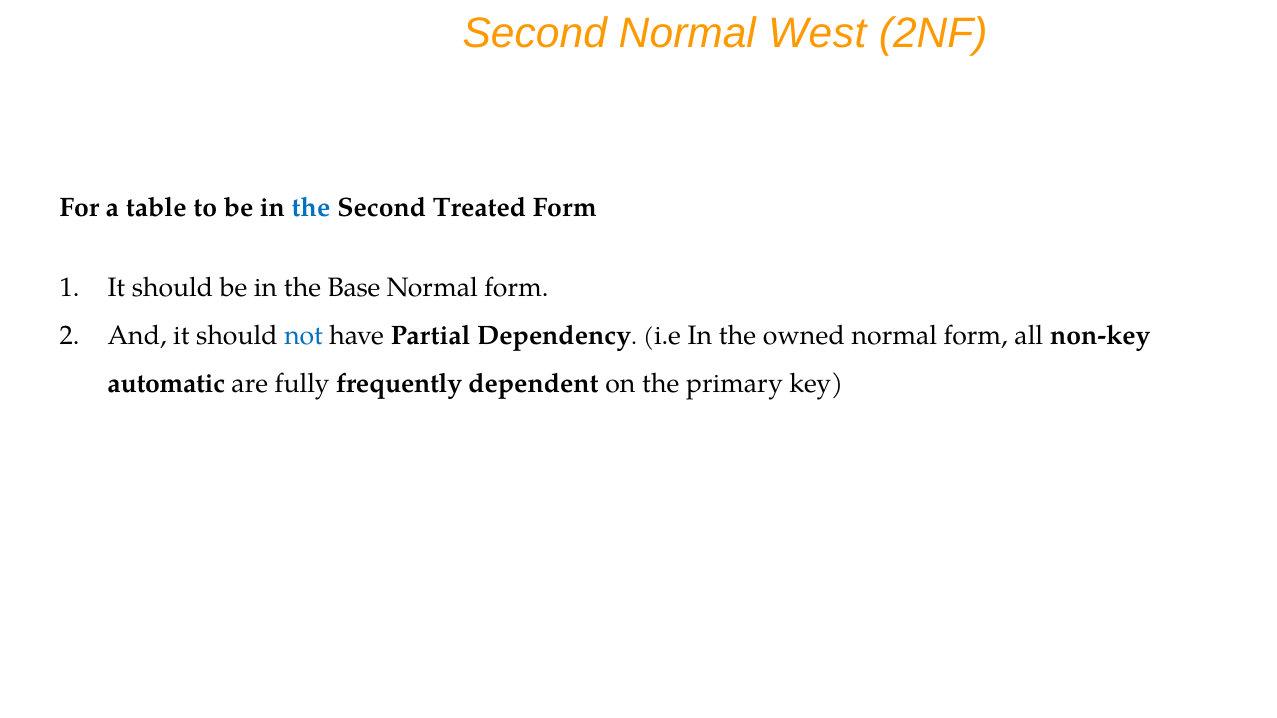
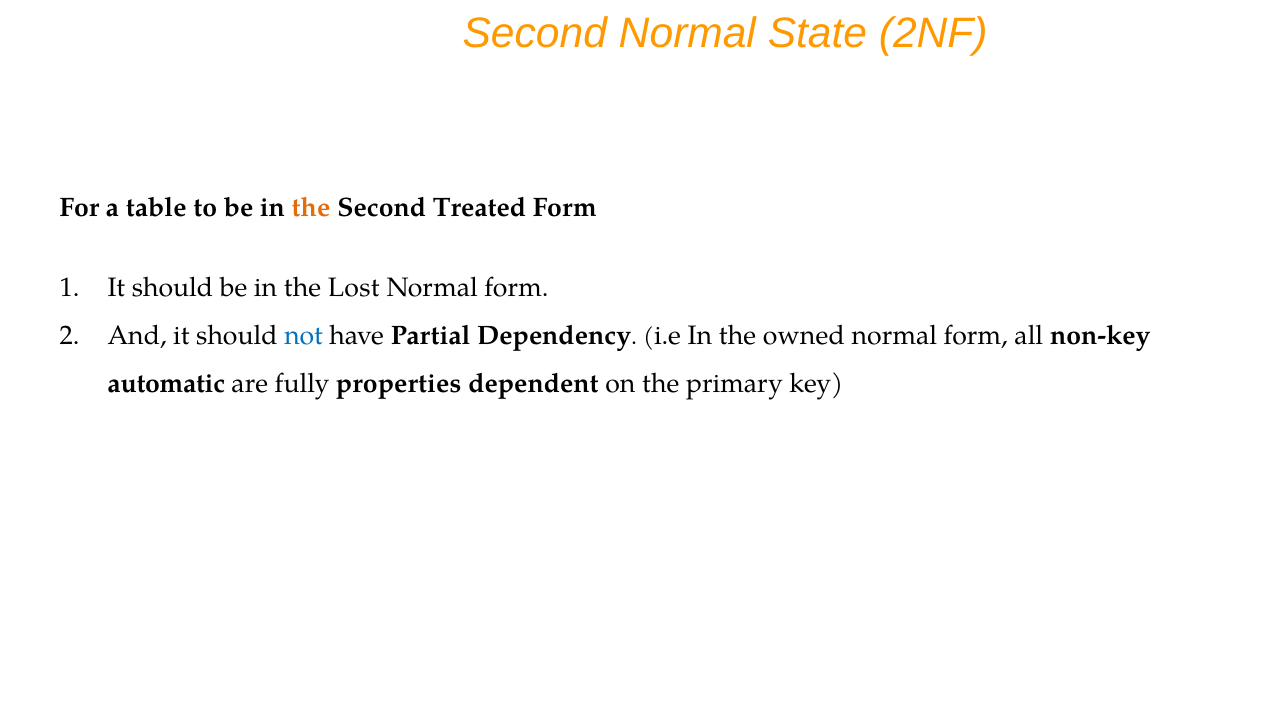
West: West -> State
the at (311, 208) colour: blue -> orange
Base: Base -> Lost
frequently: frequently -> properties
